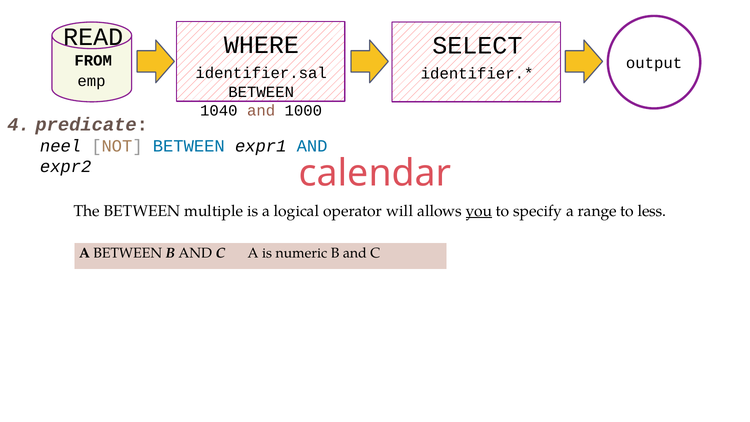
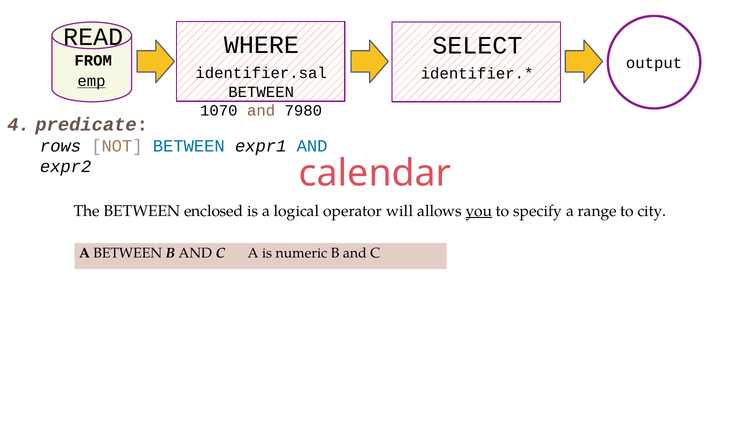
emp underline: none -> present
1040: 1040 -> 1070
1000: 1000 -> 7980
neel: neel -> rows
multiple: multiple -> enclosed
less: less -> city
